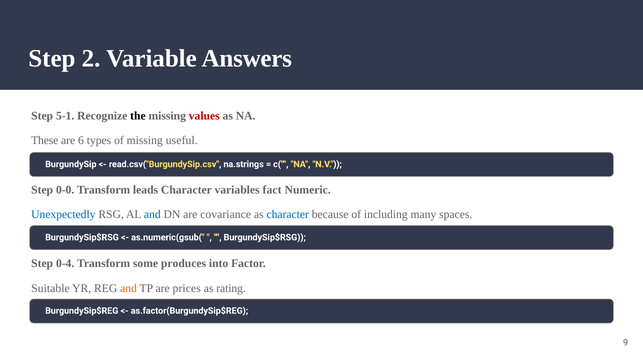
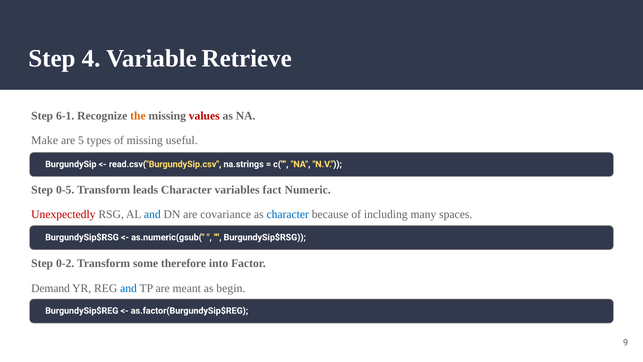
2: 2 -> 4
Answers: Answers -> Retrieve
5-1: 5-1 -> 6-1
the colour: black -> orange
These: These -> Make
6: 6 -> 5
0-0: 0-0 -> 0-5
Unexpectedly colour: blue -> red
0-4: 0-4 -> 0-2
produces: produces -> therefore
Suitable: Suitable -> Demand
and at (129, 288) colour: orange -> blue
prices: prices -> meant
rating: rating -> begin
